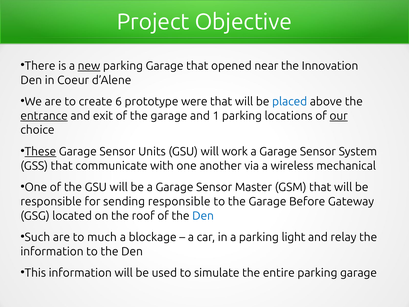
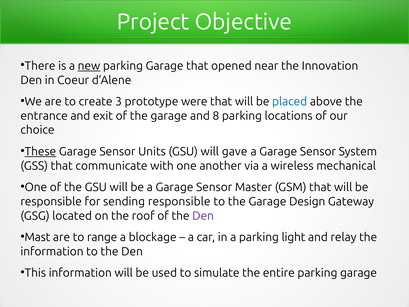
6: 6 -> 3
entrance underline: present -> none
1: 1 -> 8
our underline: present -> none
work: work -> gave
Before: Before -> Design
Den at (203, 216) colour: blue -> purple
Such: Such -> Mast
much: much -> range
